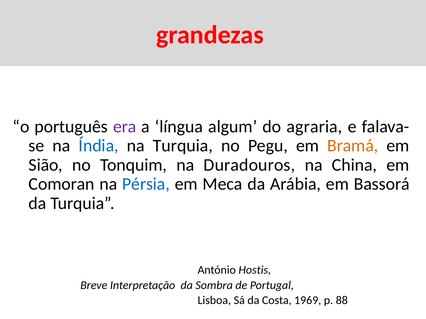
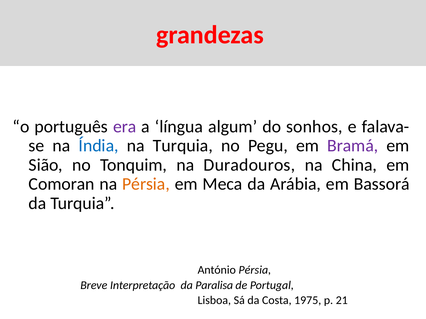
agraria: agraria -> sonhos
Bramá colour: orange -> purple
Pérsia at (146, 184) colour: blue -> orange
António Hostis: Hostis -> Pérsia
Sombra: Sombra -> Paralisa
1969: 1969 -> 1975
88: 88 -> 21
